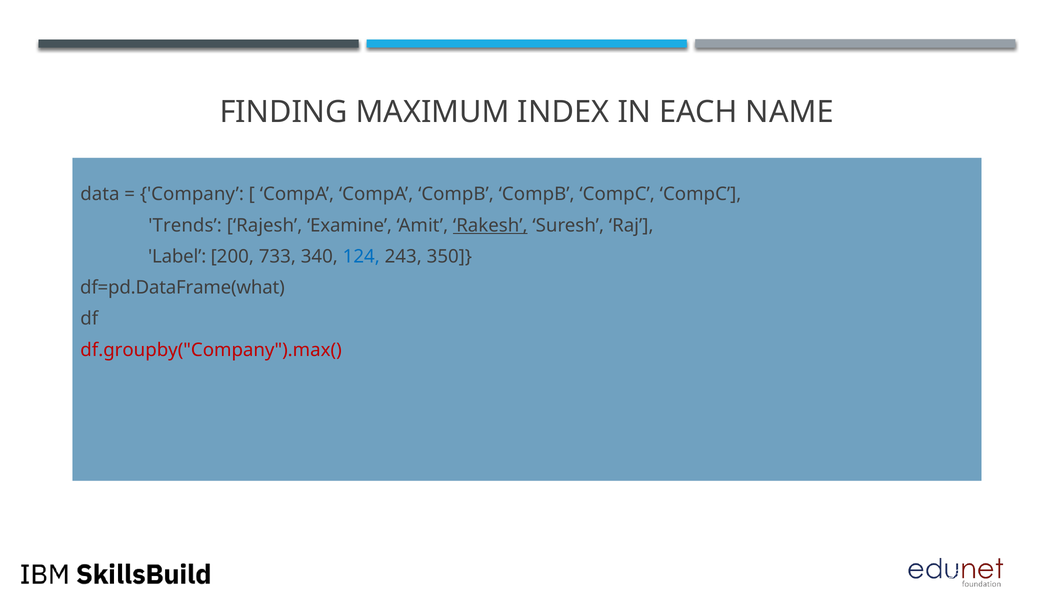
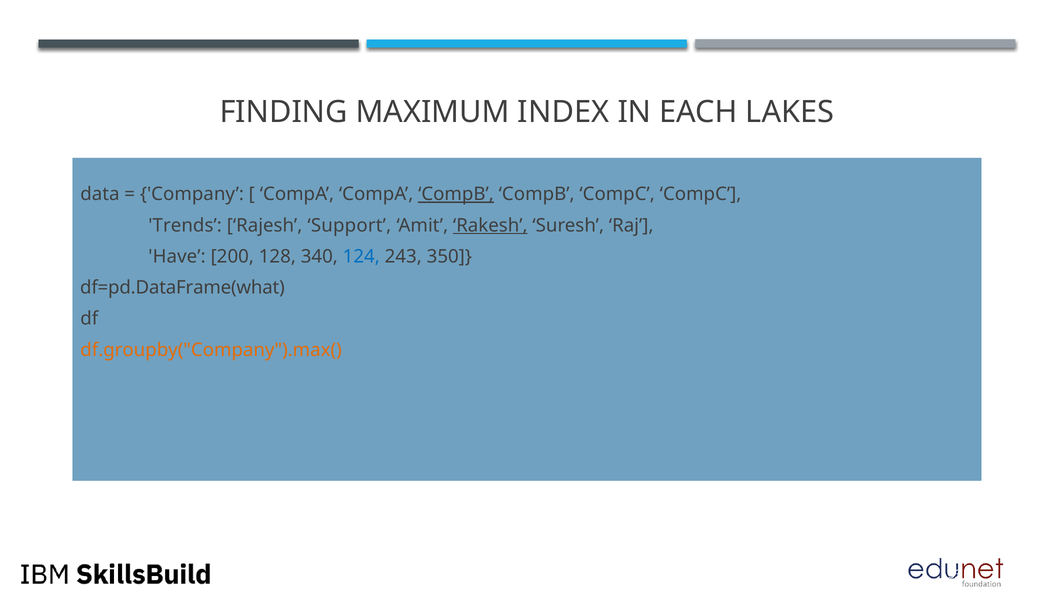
NAME: NAME -> LAKES
CompB at (456, 194) underline: none -> present
Examine: Examine -> Support
Label: Label -> Have
733: 733 -> 128
df.groupby("Company").max( colour: red -> orange
